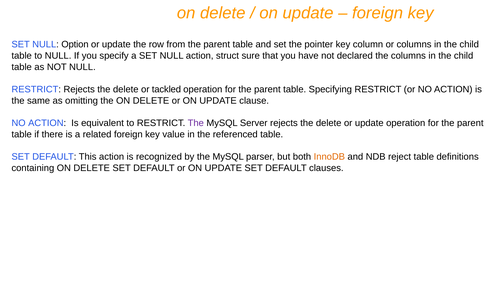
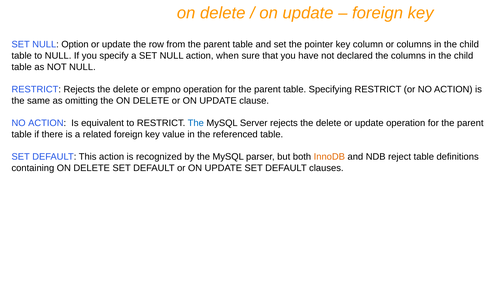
struct: struct -> when
tackled: tackled -> empno
The at (196, 123) colour: purple -> blue
